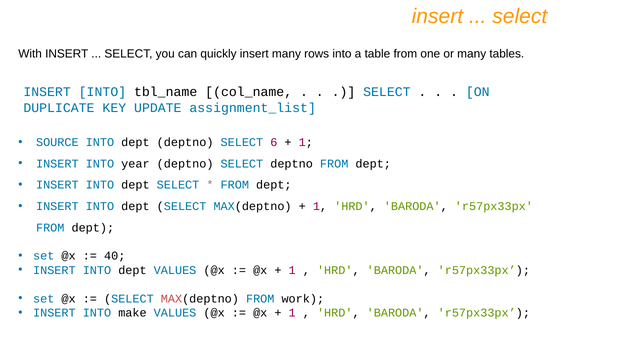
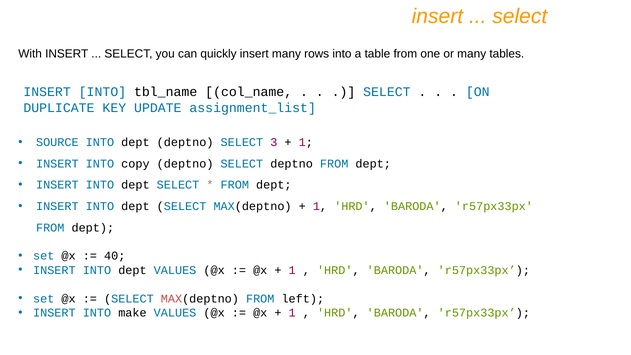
6: 6 -> 3
year: year -> copy
work: work -> left
